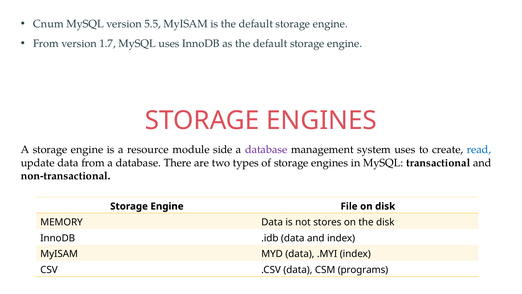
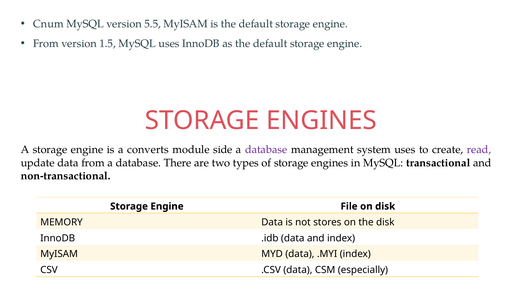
1.7: 1.7 -> 1.5
resource: resource -> converts
read colour: blue -> purple
programs: programs -> especially
